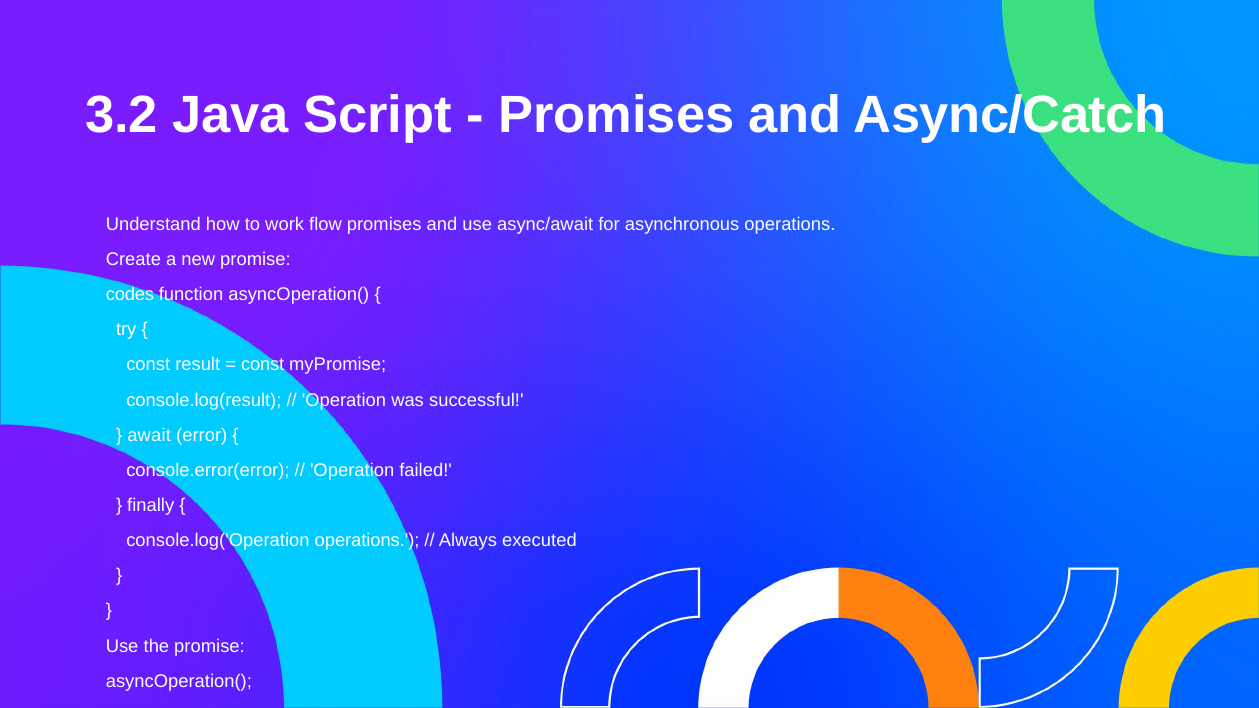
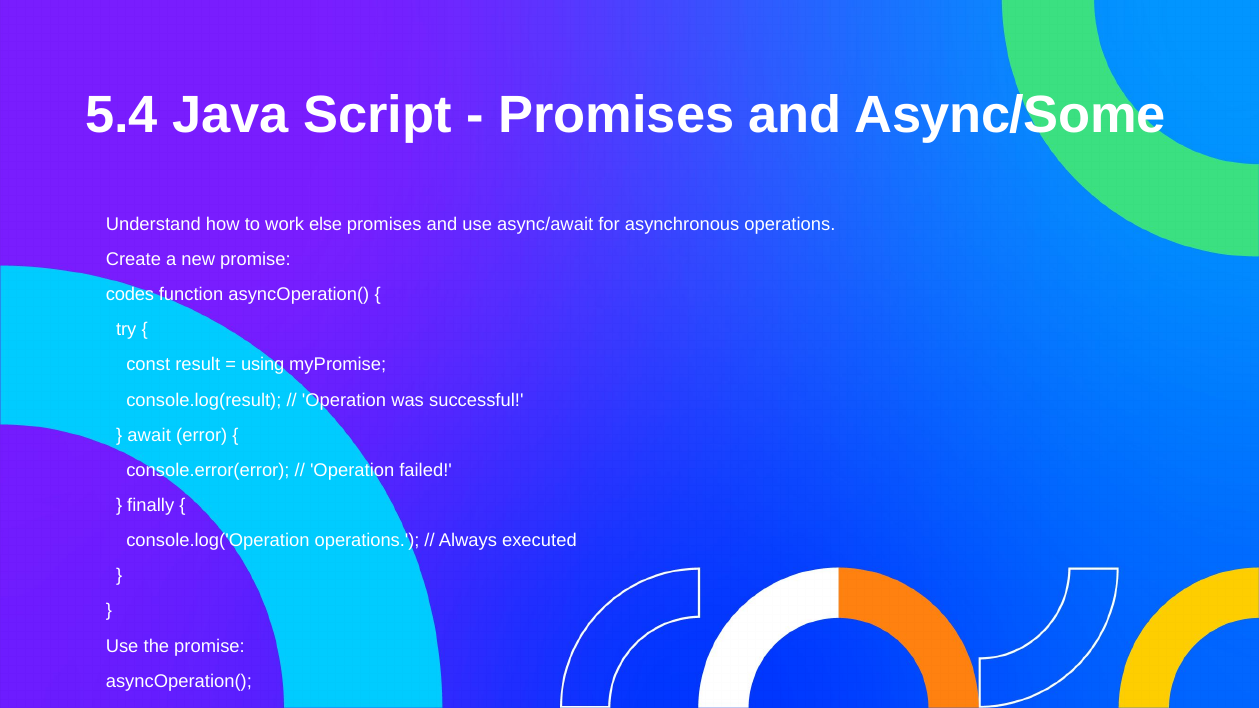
3.2: 3.2 -> 5.4
Async/Catch: Async/Catch -> Async/Some
flow: flow -> else
const at (263, 365): const -> using
